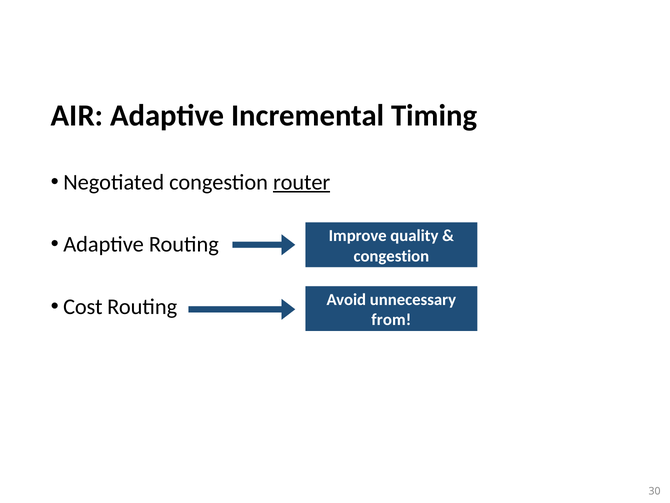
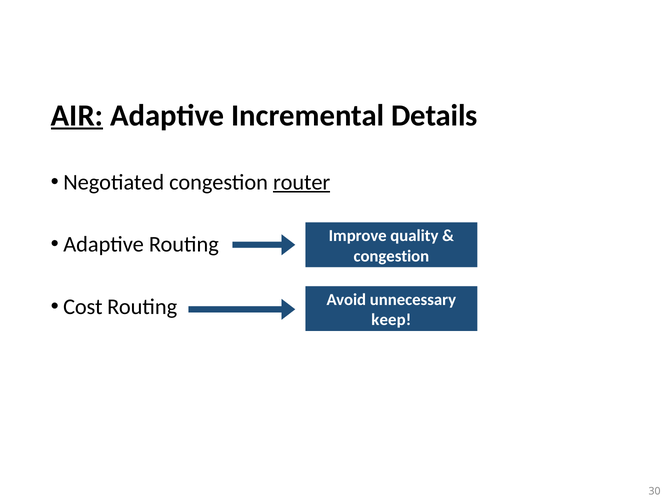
AIR underline: none -> present
Timing: Timing -> Details
from: from -> keep
